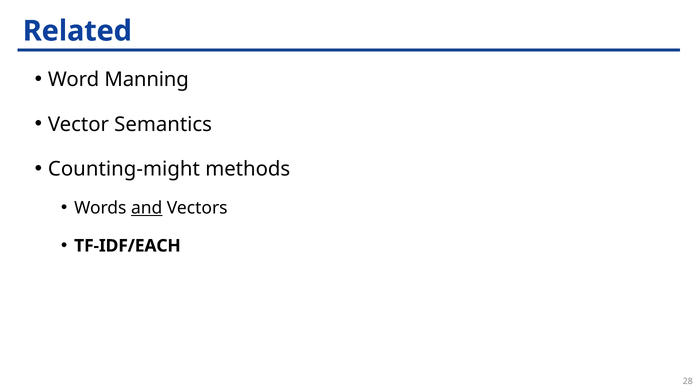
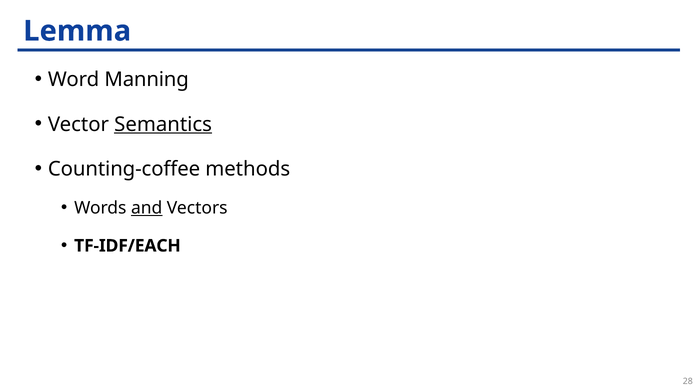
Related: Related -> Lemma
Semantics underline: none -> present
Counting-might: Counting-might -> Counting-coffee
